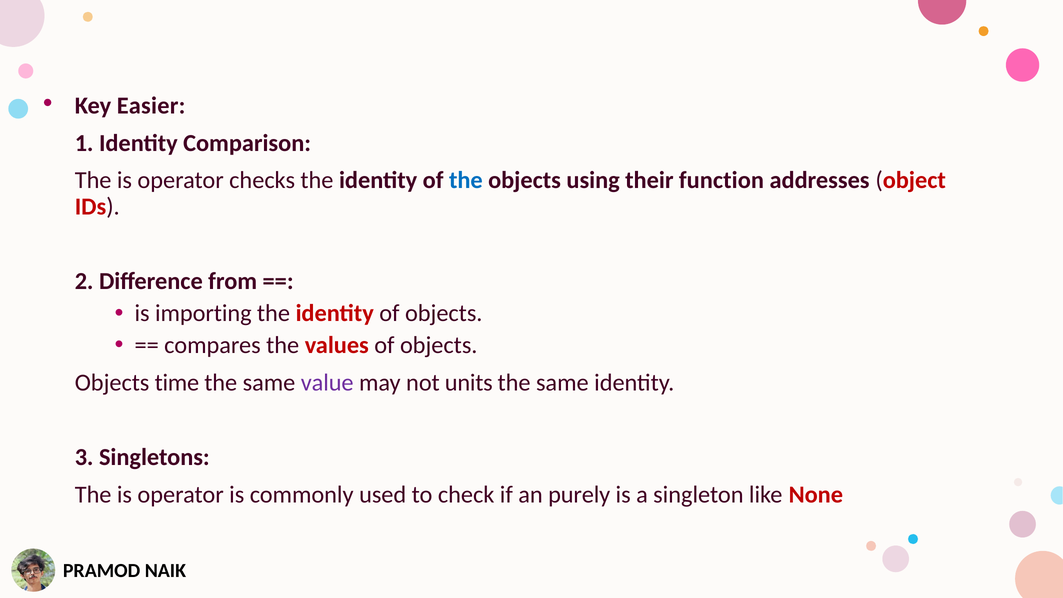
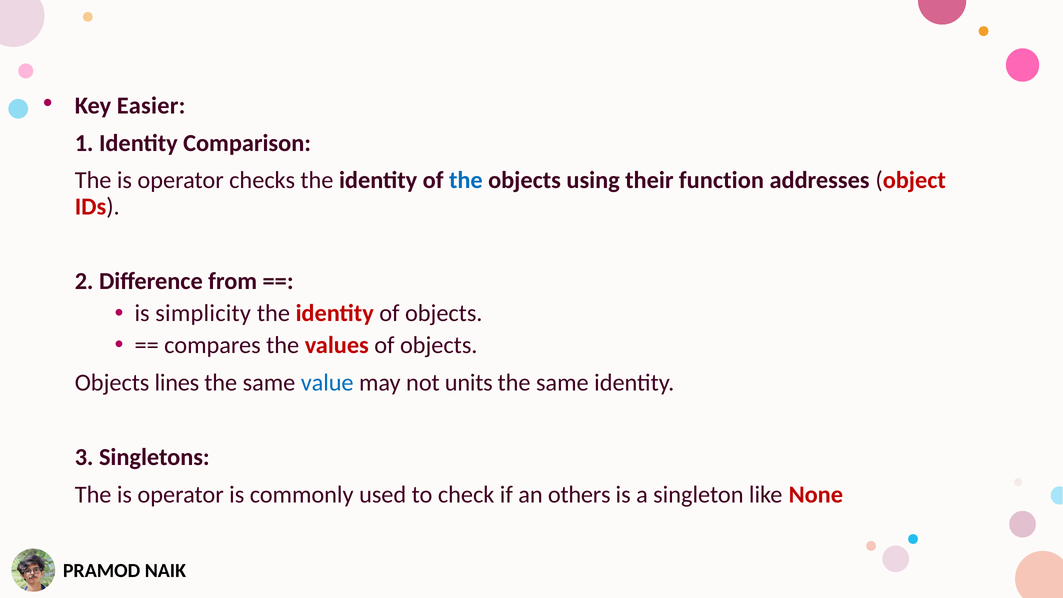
importing: importing -> simplicity
time: time -> lines
value colour: purple -> blue
purely: purely -> others
